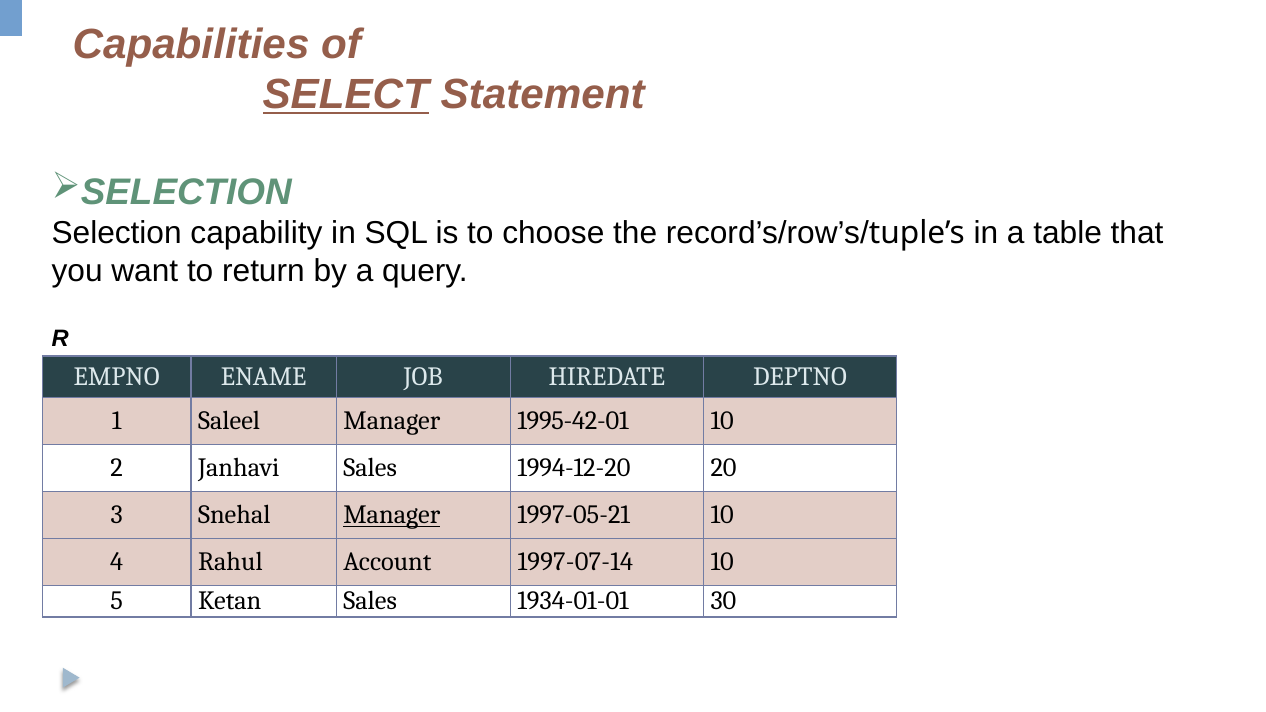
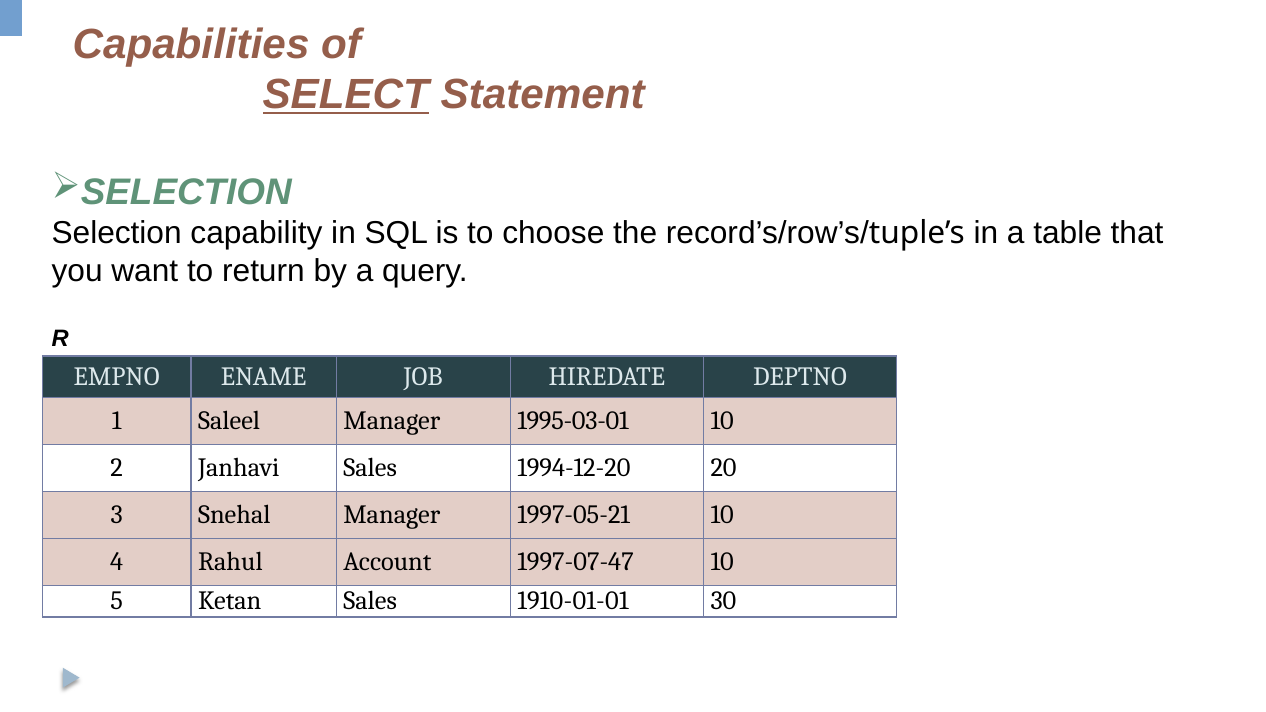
1995-42-01: 1995-42-01 -> 1995-03-01
Manager at (392, 515) underline: present -> none
1997-07-14: 1997-07-14 -> 1997-07-47
1934-01-01: 1934-01-01 -> 1910-01-01
